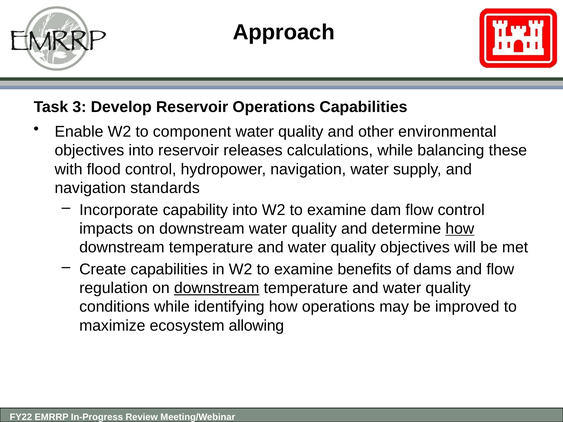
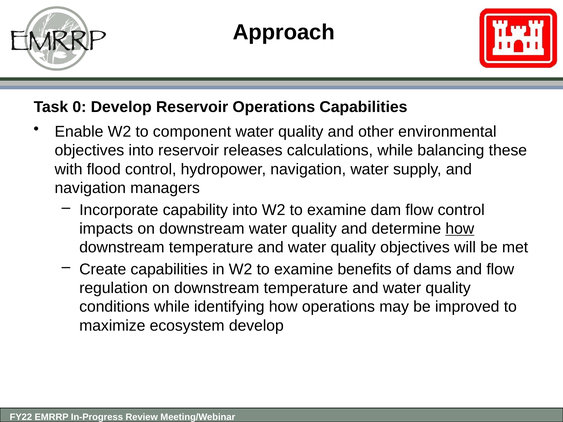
3: 3 -> 0
standards: standards -> managers
downstream at (217, 288) underline: present -> none
ecosystem allowing: allowing -> develop
